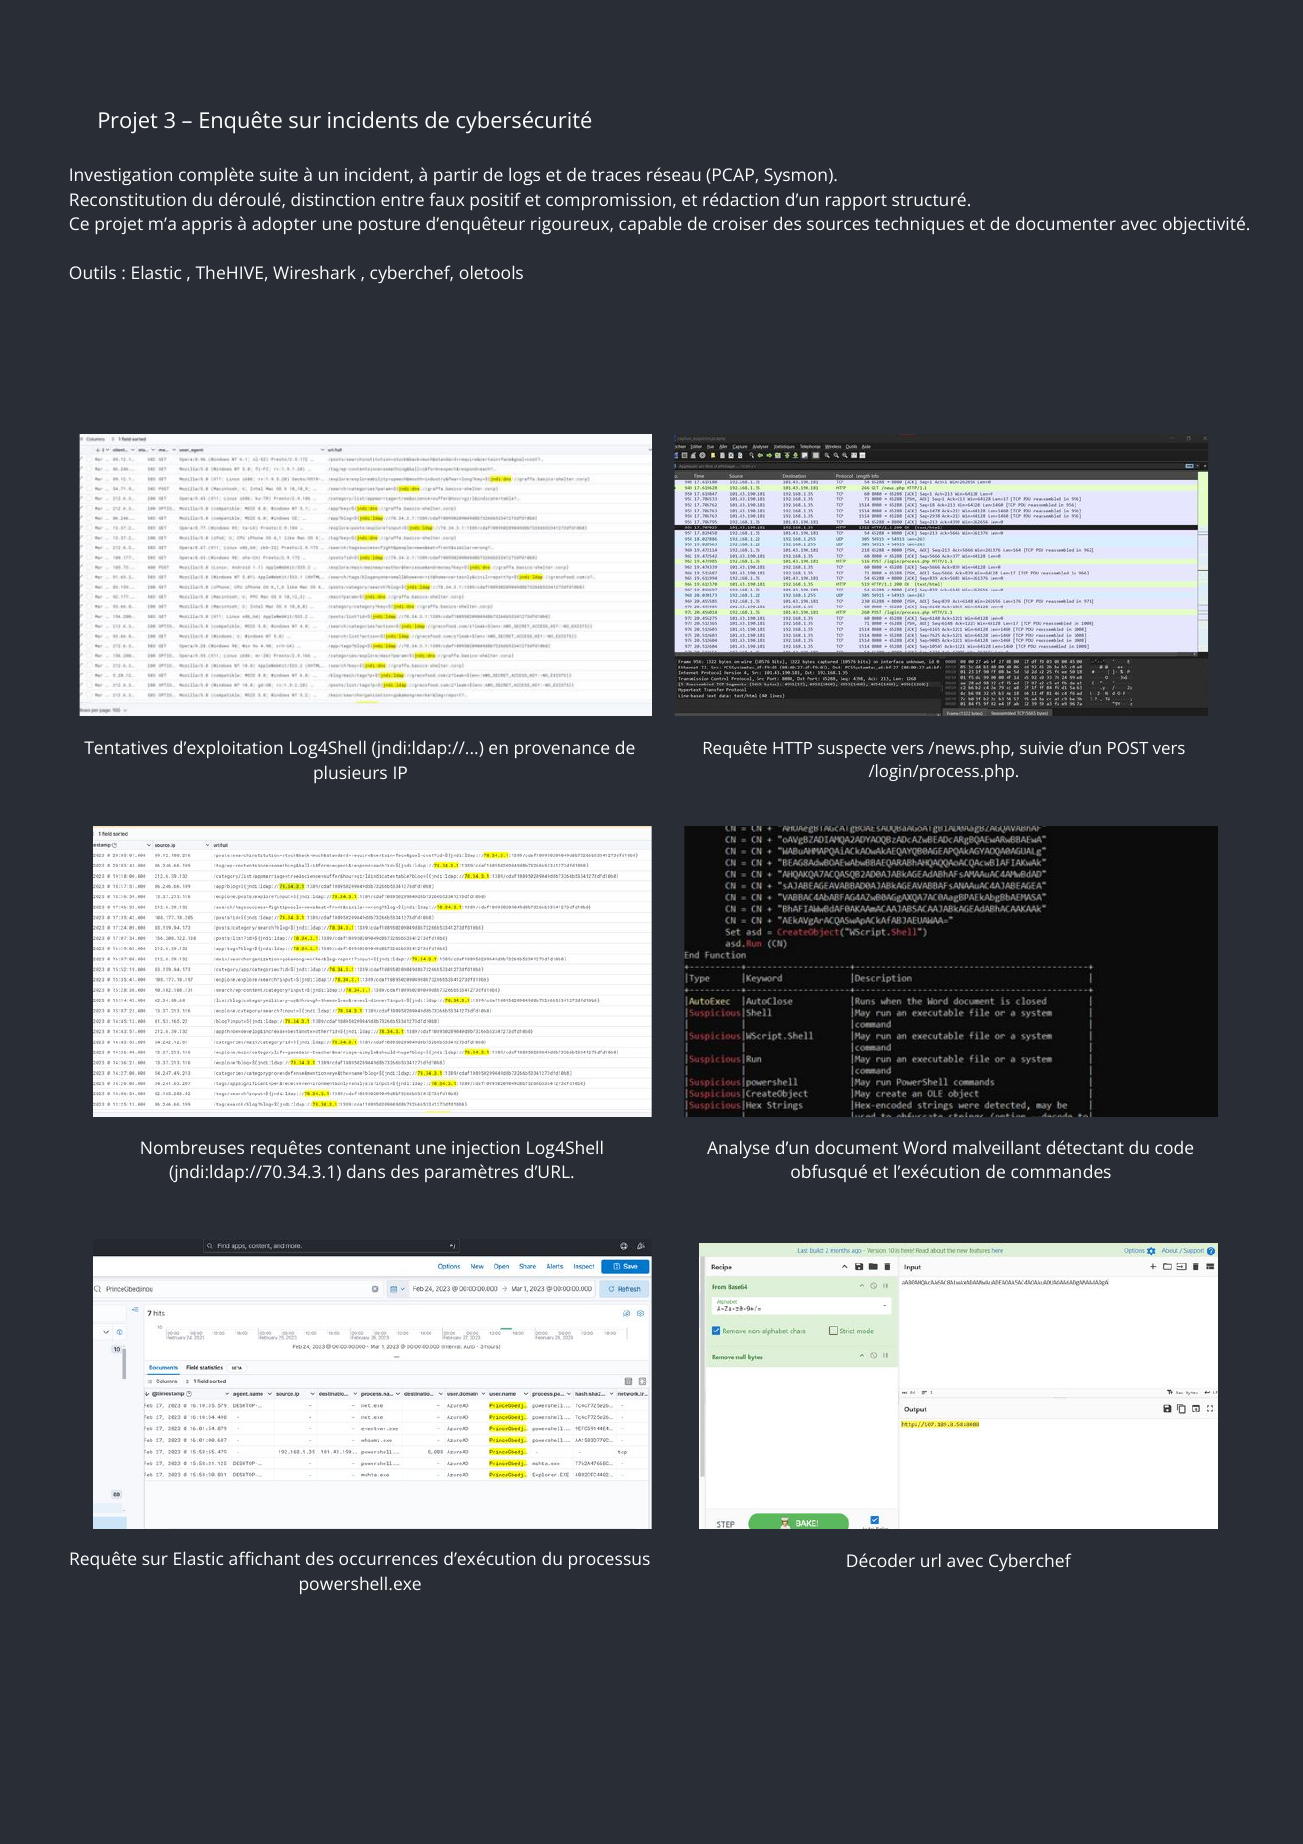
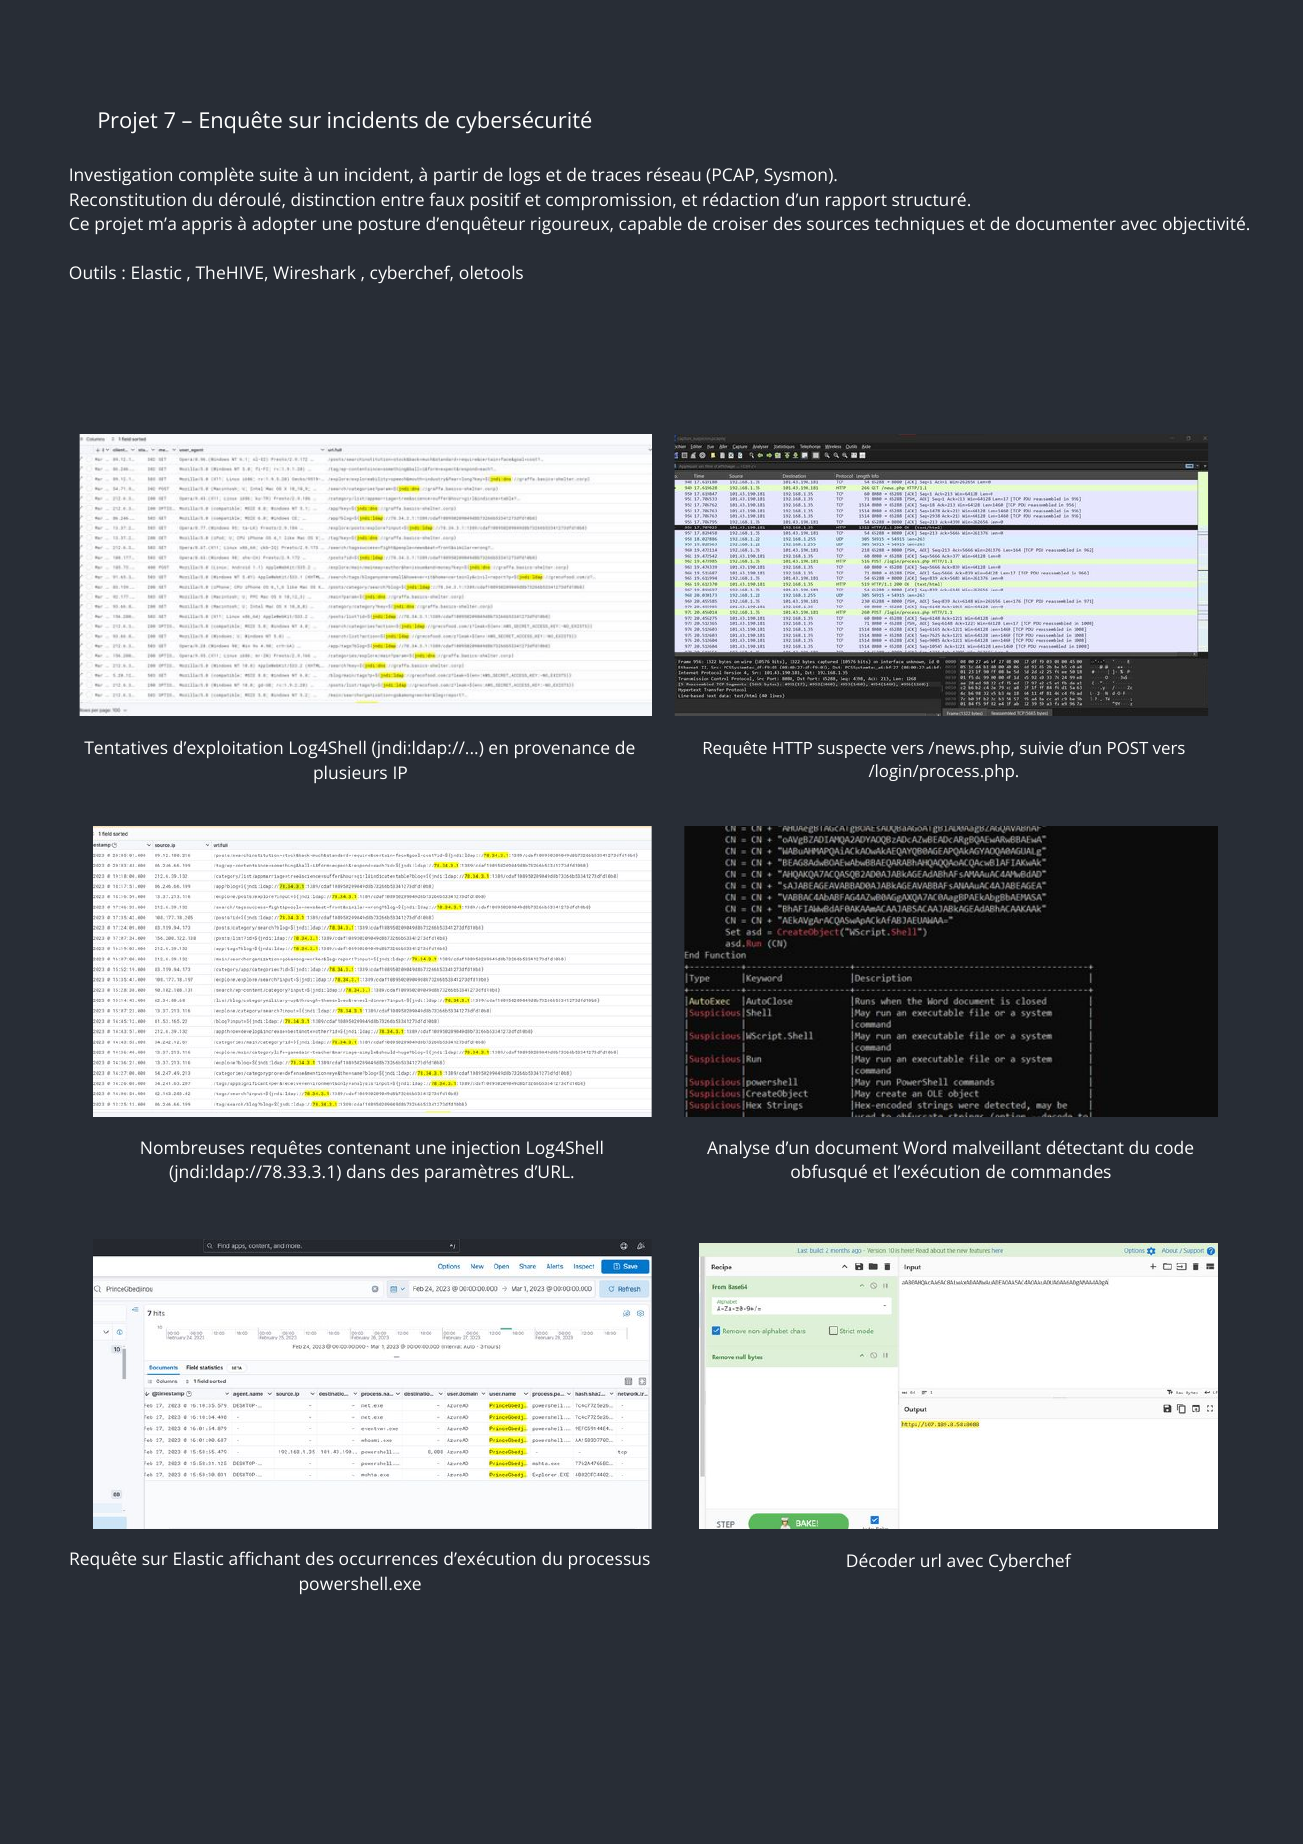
3: 3 -> 7
jndi:ldap://70.34.3.1: jndi:ldap://70.34.3.1 -> jndi:ldap://78.33.3.1
